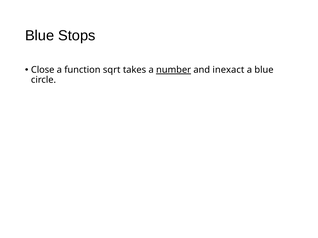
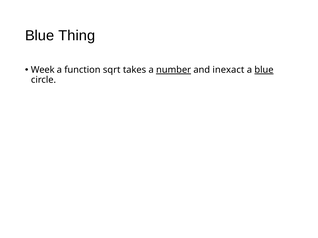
Stops: Stops -> Thing
Close: Close -> Week
blue at (264, 70) underline: none -> present
